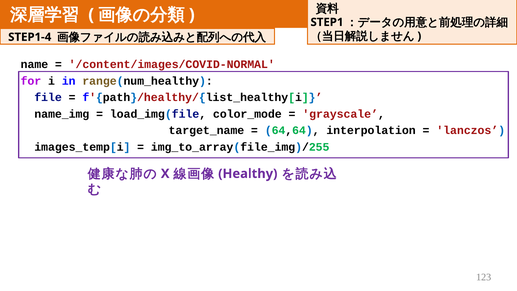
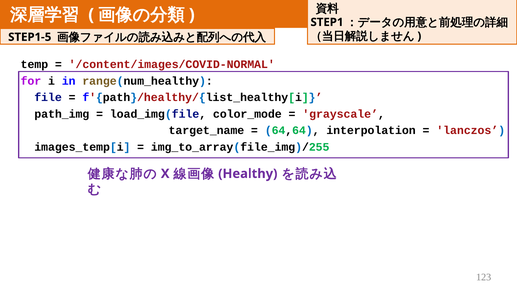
STEP1-4: STEP1-4 -> STEP1-5
name: name -> temp
name_img: name_img -> path_img
